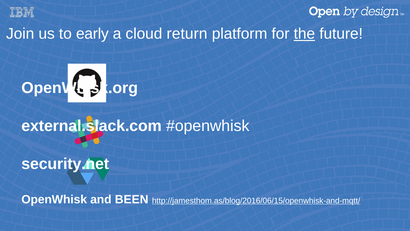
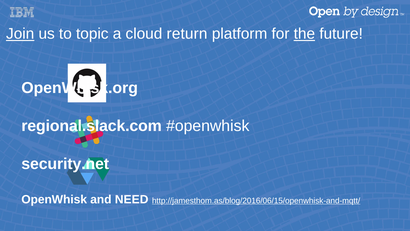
Join underline: none -> present
early: early -> topic
external.slack.com: external.slack.com -> regional.slack.com
BEEN: BEEN -> NEED
